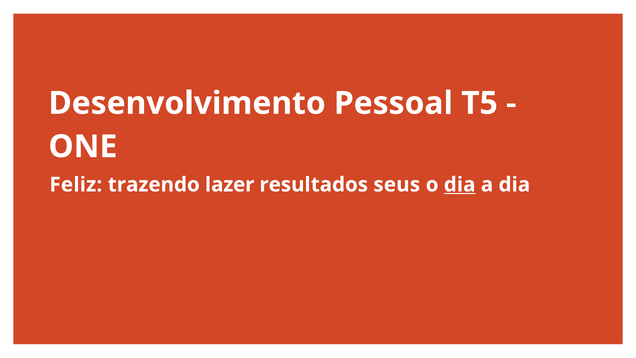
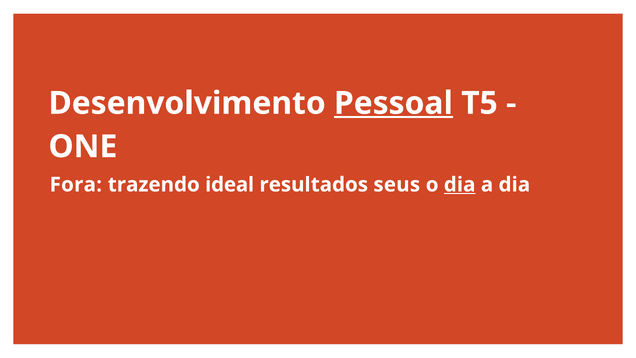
Pessoal underline: none -> present
Feliz: Feliz -> Fora
lazer: lazer -> ideal
